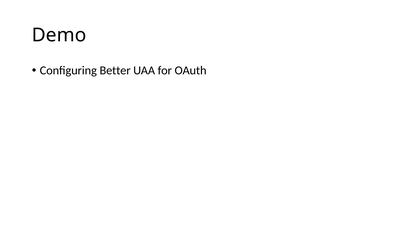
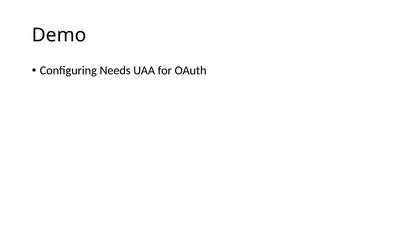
Better: Better -> Needs
